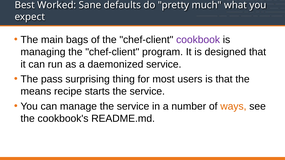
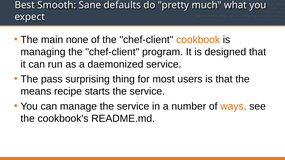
Worked: Worked -> Smooth
bags: bags -> none
cookbook colour: purple -> orange
